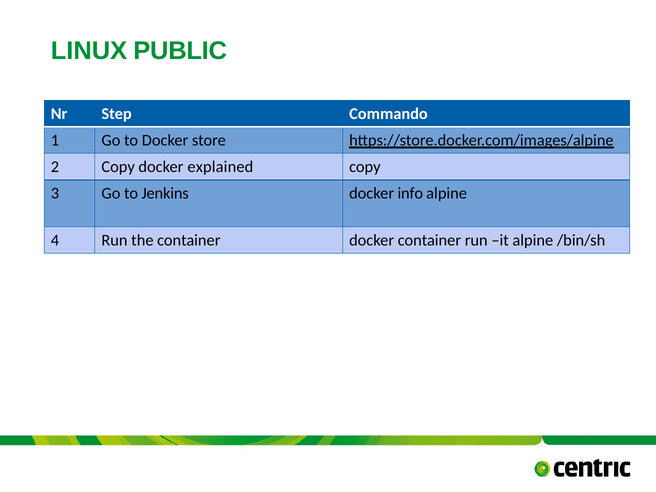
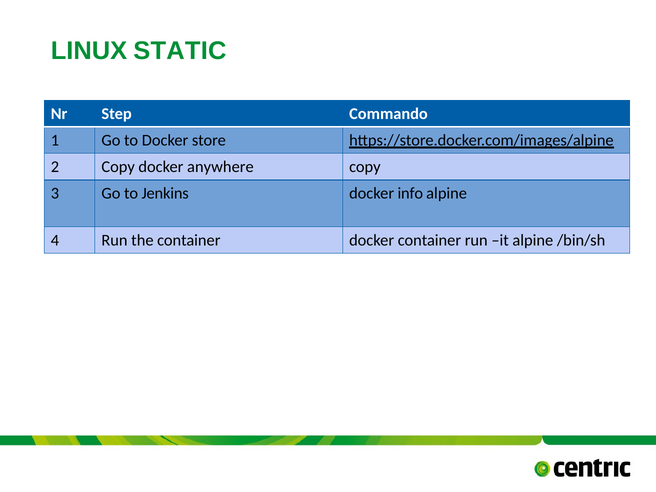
PUBLIC: PUBLIC -> STATIC
explained: explained -> anywhere
